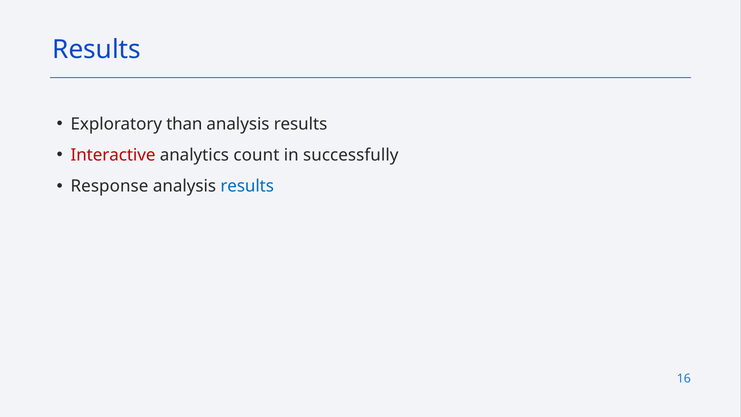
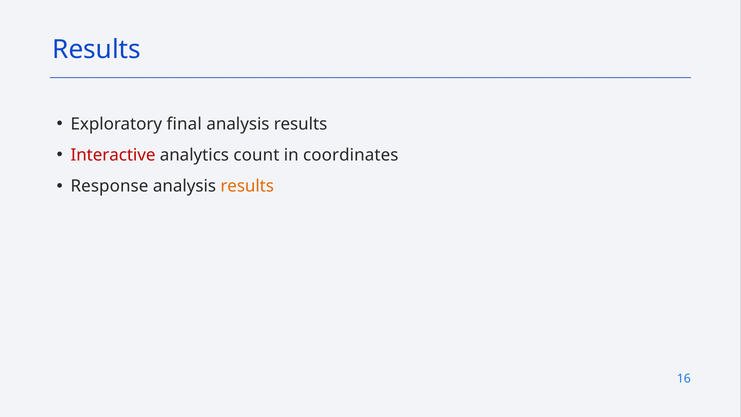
than: than -> final
successfully: successfully -> coordinates
results at (247, 186) colour: blue -> orange
